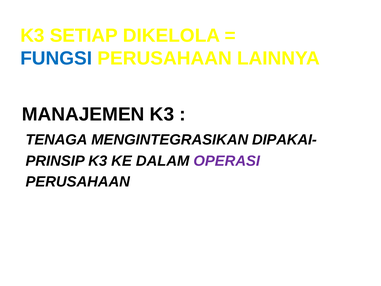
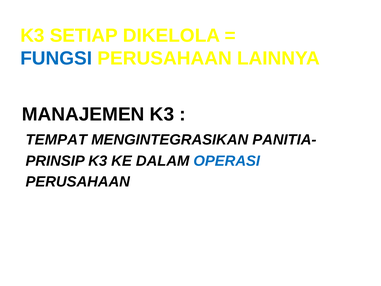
TENAGA: TENAGA -> TEMPAT
DIPAKAI-: DIPAKAI- -> PANITIA-
OPERASI colour: purple -> blue
